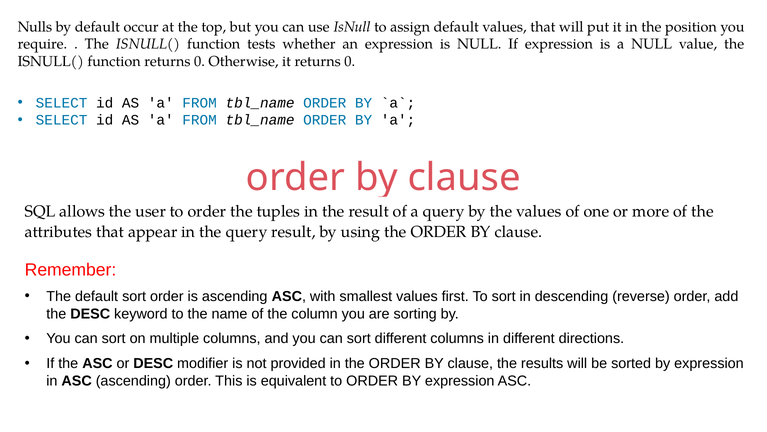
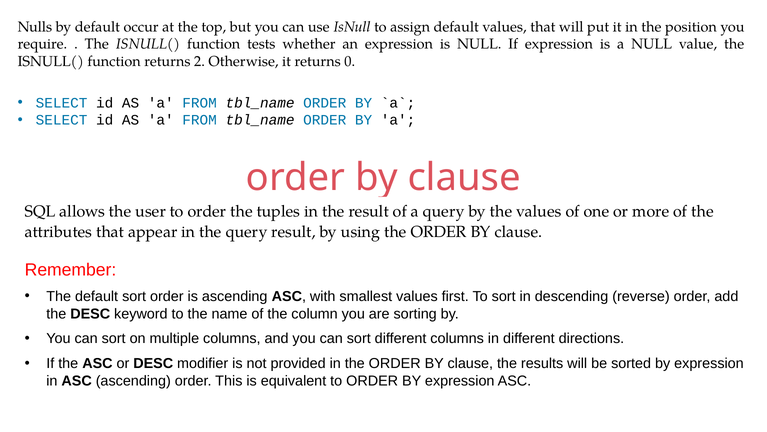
function returns 0: 0 -> 2
